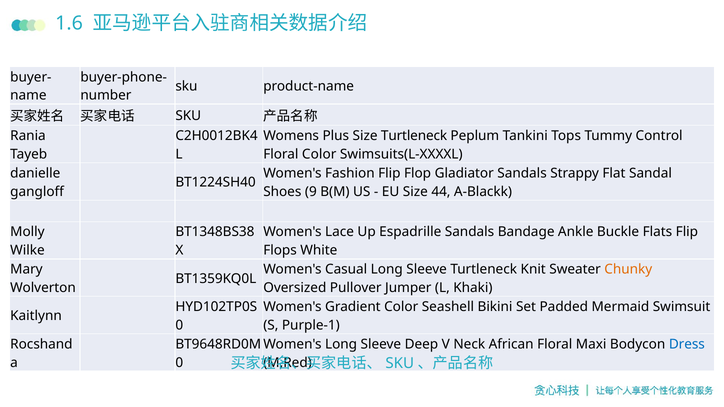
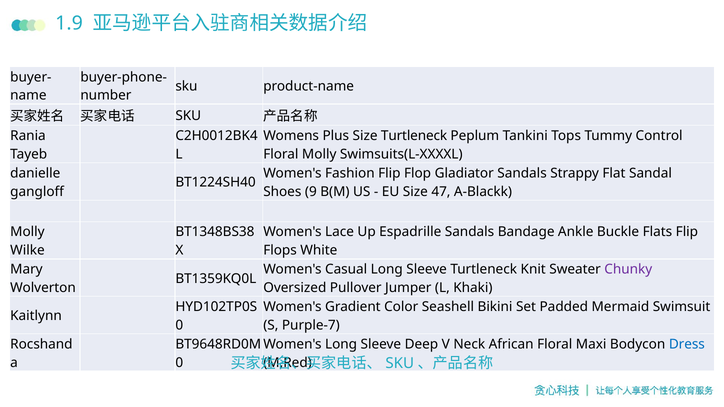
1.6: 1.6 -> 1.9
Floral Color: Color -> Molly
44: 44 -> 47
Chunky colour: orange -> purple
Purple-1: Purple-1 -> Purple-7
